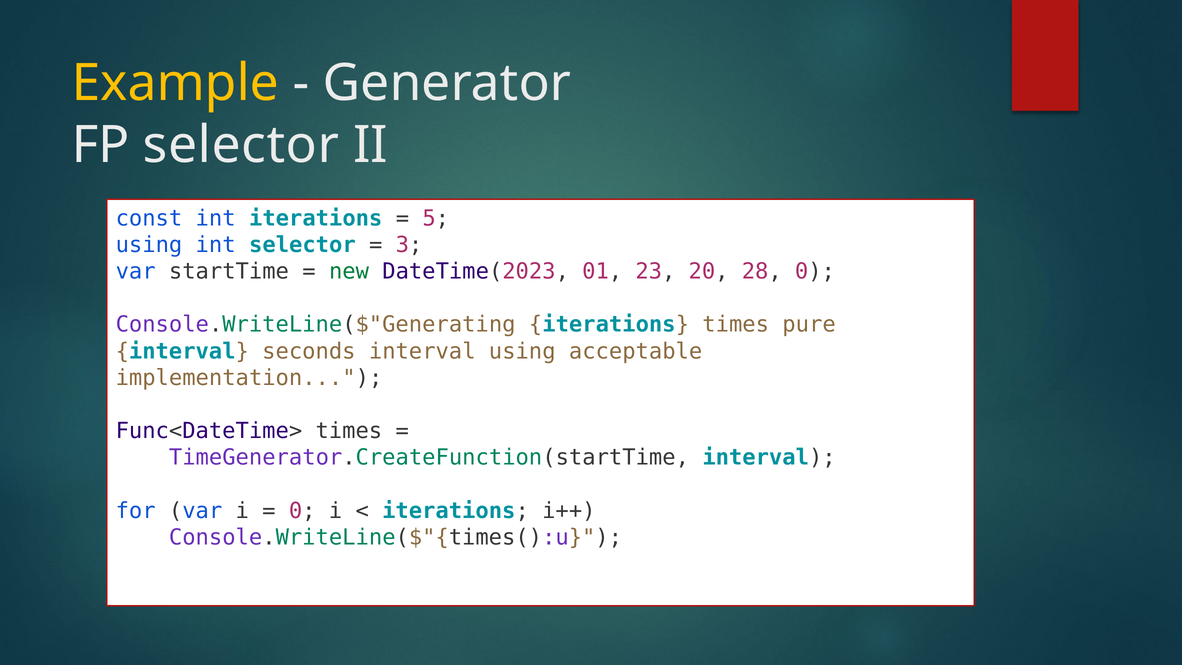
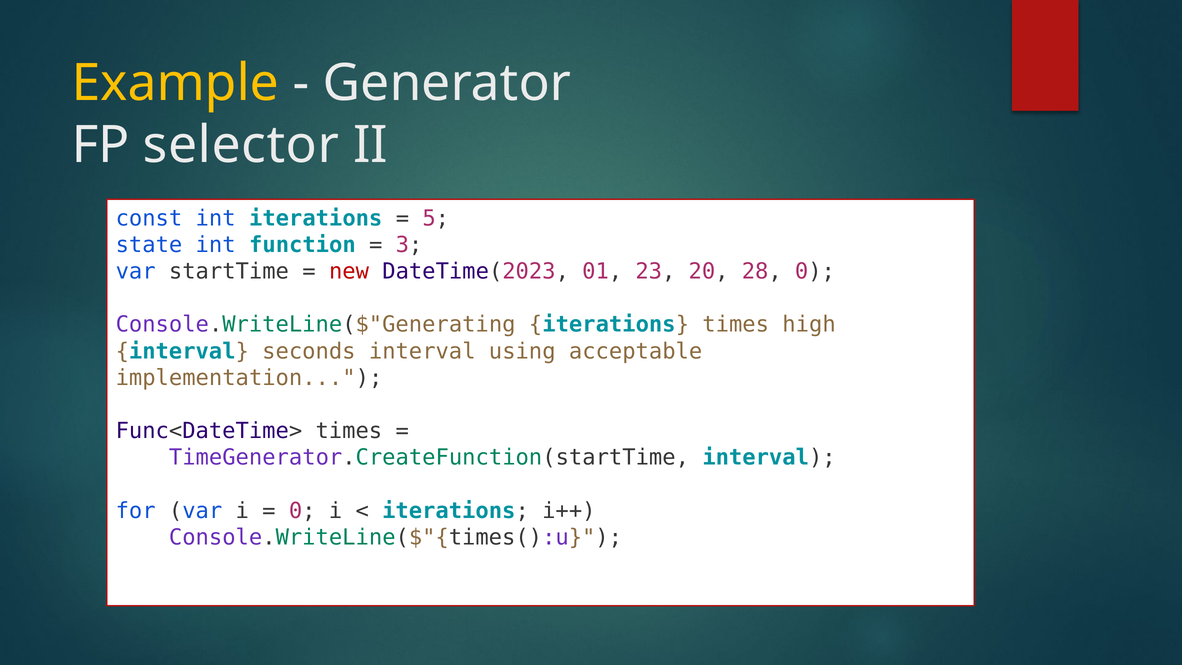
using at (149, 245): using -> state
int selector: selector -> function
new colour: green -> red
pure: pure -> high
